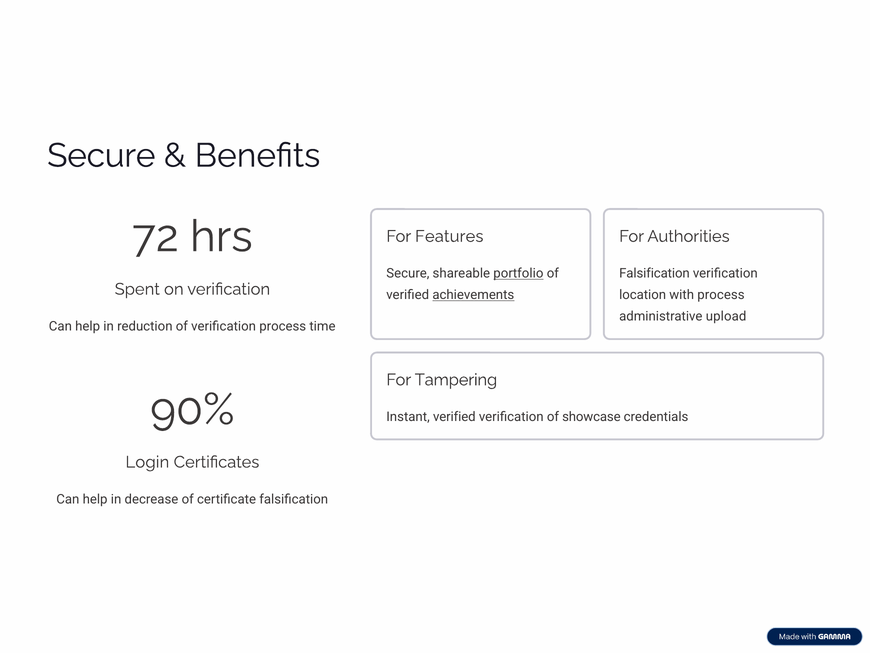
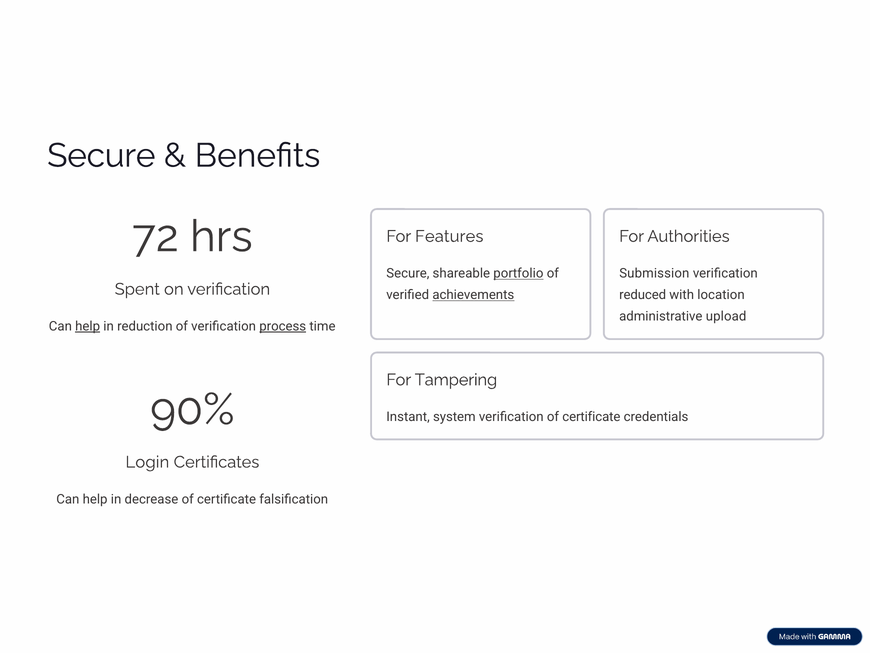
Falsification at (654, 273): Falsification -> Submission
location: location -> reduced
with process: process -> location
help at (88, 326) underline: none -> present
process at (283, 326) underline: none -> present
Instant verified: verified -> system
verification of showcase: showcase -> certificate
